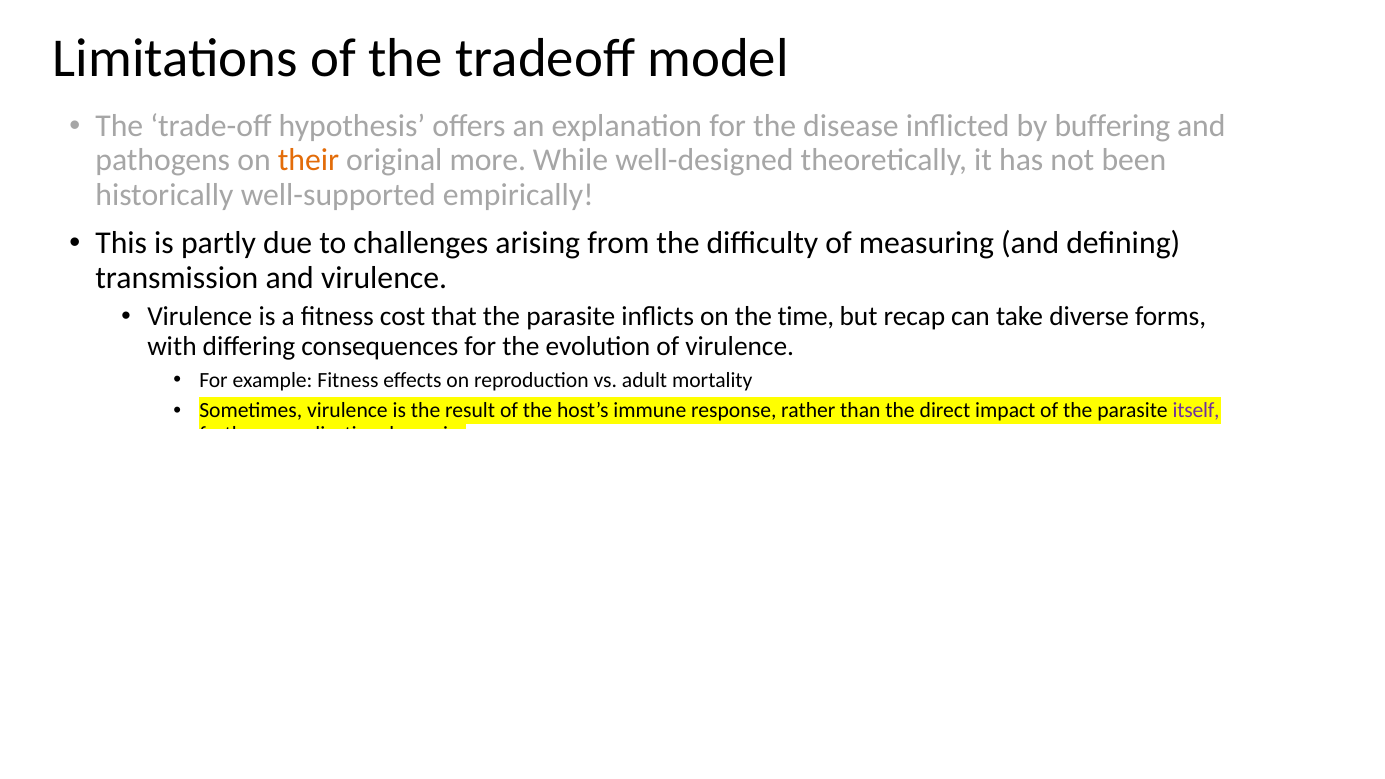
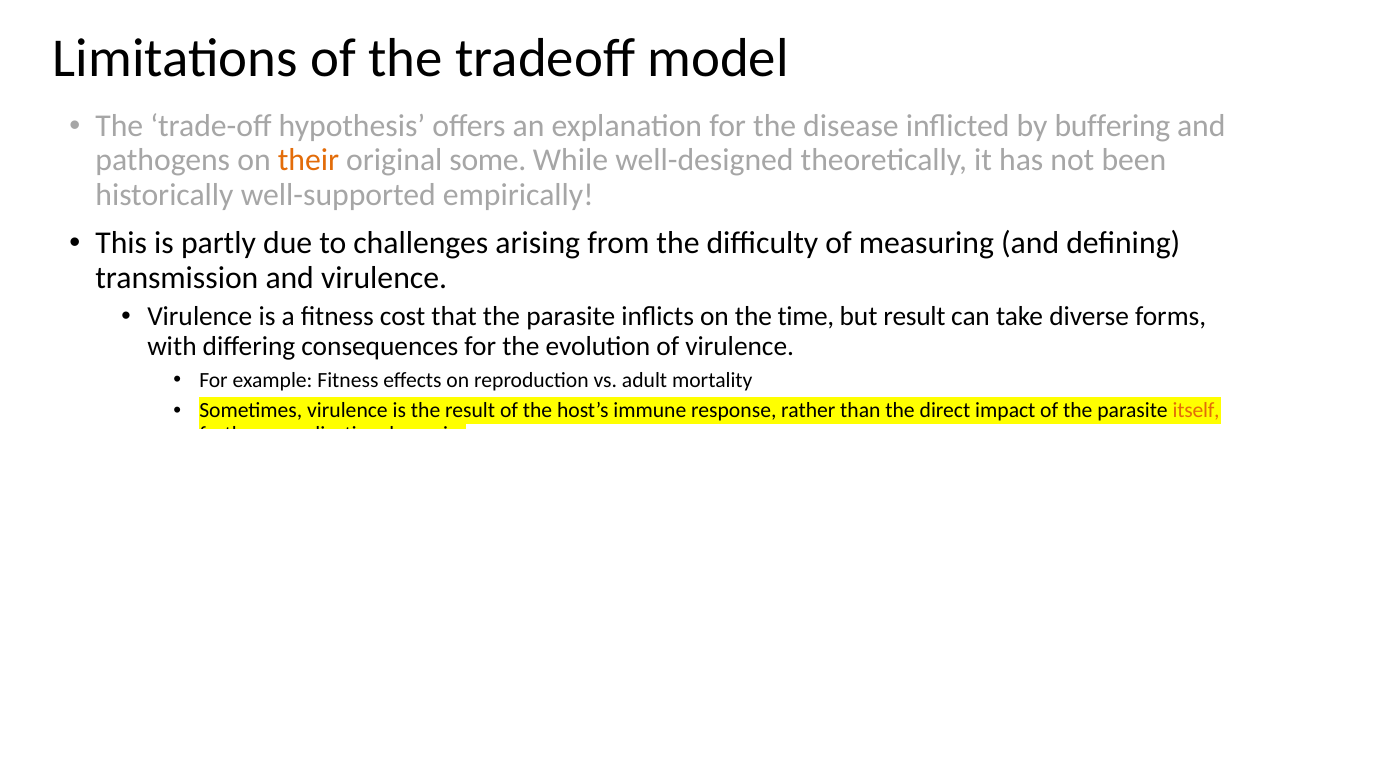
original more: more -> some
but recap: recap -> result
itself colour: purple -> orange
